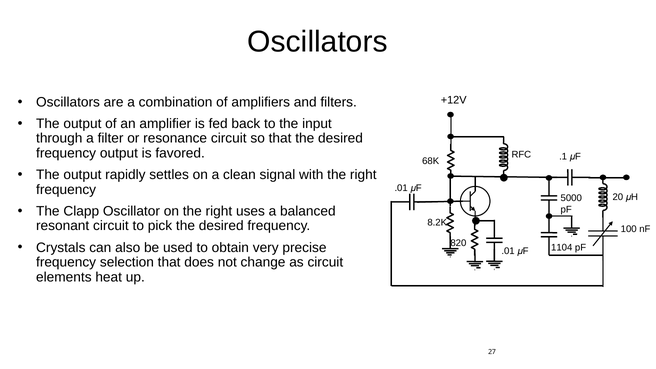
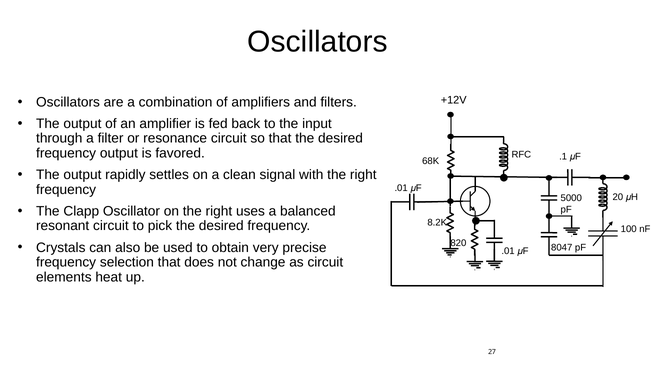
1104: 1104 -> 8047
